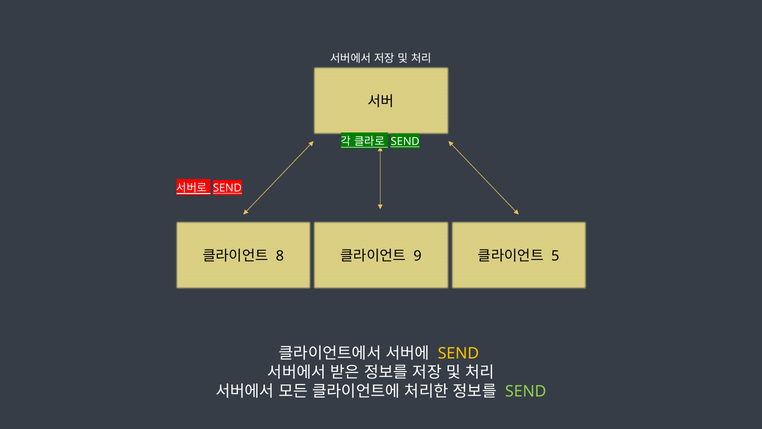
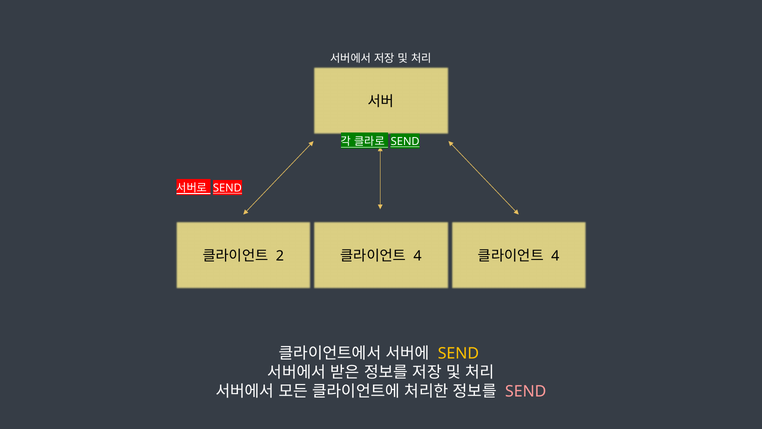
8: 8 -> 2
9 at (418, 256): 9 -> 4
5 at (555, 256): 5 -> 4
SEND at (526, 391) colour: light green -> pink
